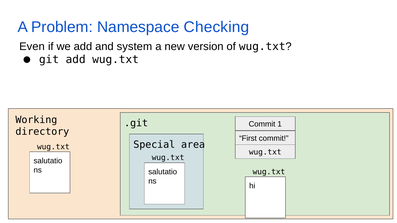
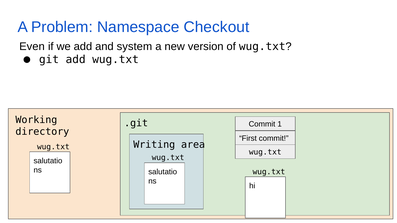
Checking: Checking -> Checkout
Special: Special -> Writing
